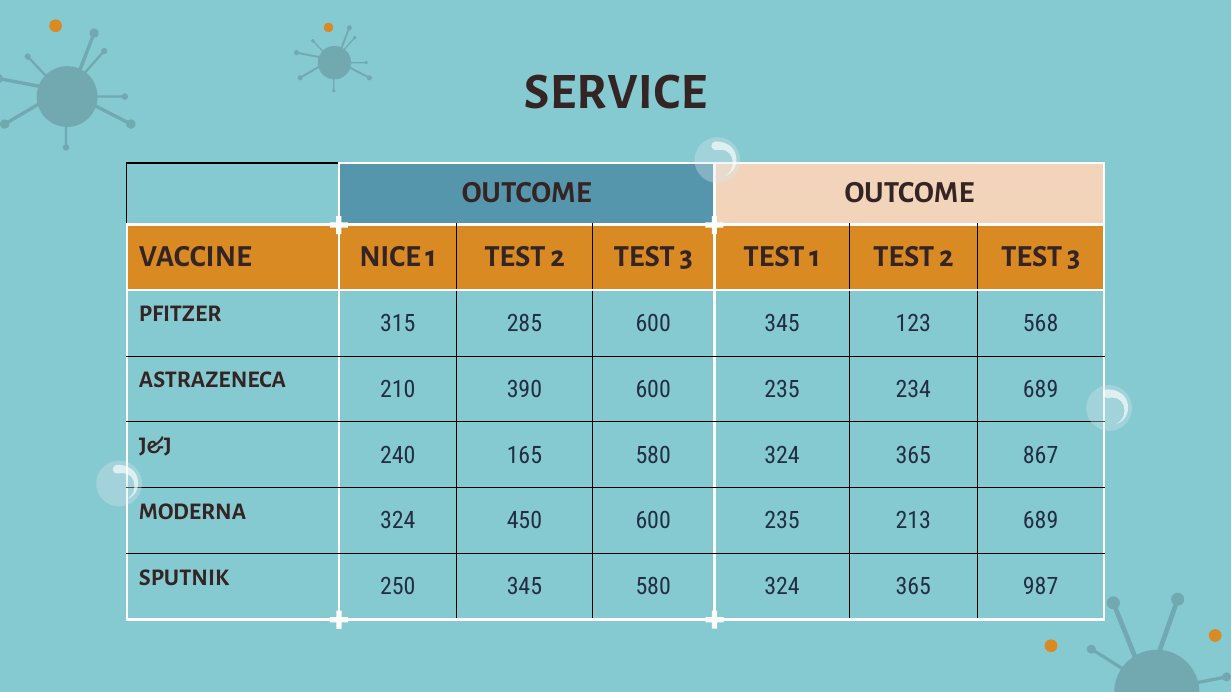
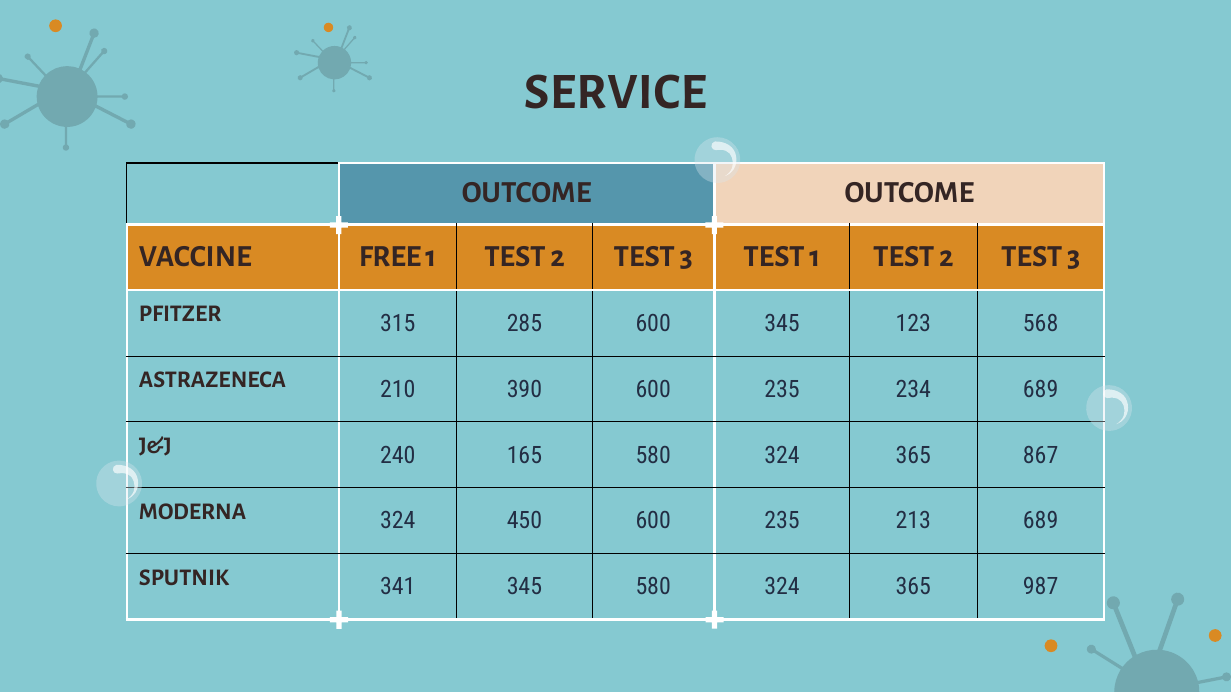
NICE: NICE -> FREE
250: 250 -> 341
